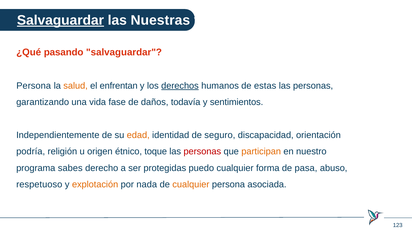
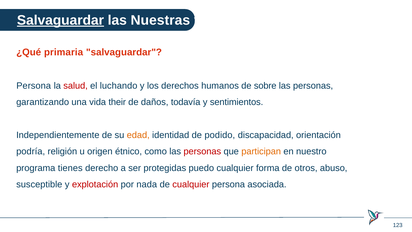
pasando: pasando -> primaria
salud colour: orange -> red
enfrentan: enfrentan -> luchando
derechos underline: present -> none
estas: estas -> sobre
fase: fase -> their
seguro: seguro -> podido
toque: toque -> como
sabes: sabes -> tienes
pasa: pasa -> otros
respetuoso: respetuoso -> susceptible
explotación colour: orange -> red
cualquier at (191, 184) colour: orange -> red
